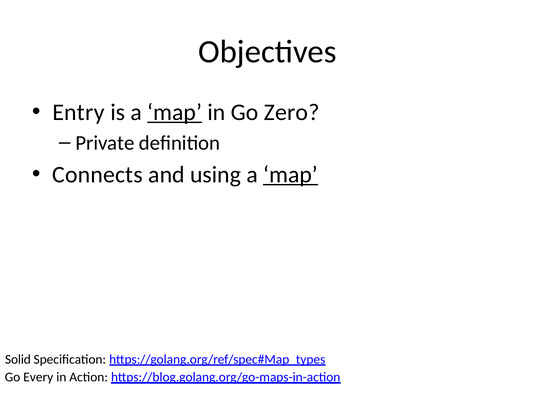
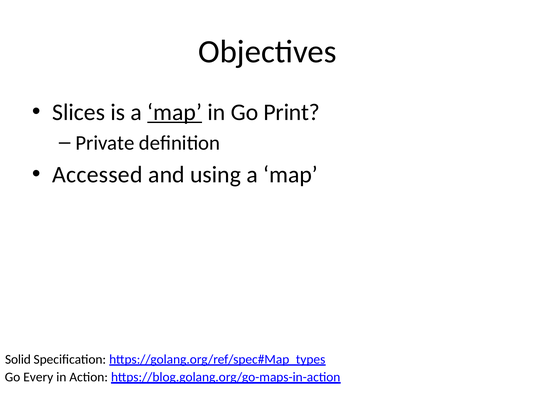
Entry: Entry -> Slices
Zero: Zero -> Print
Connects: Connects -> Accessed
map at (291, 175) underline: present -> none
